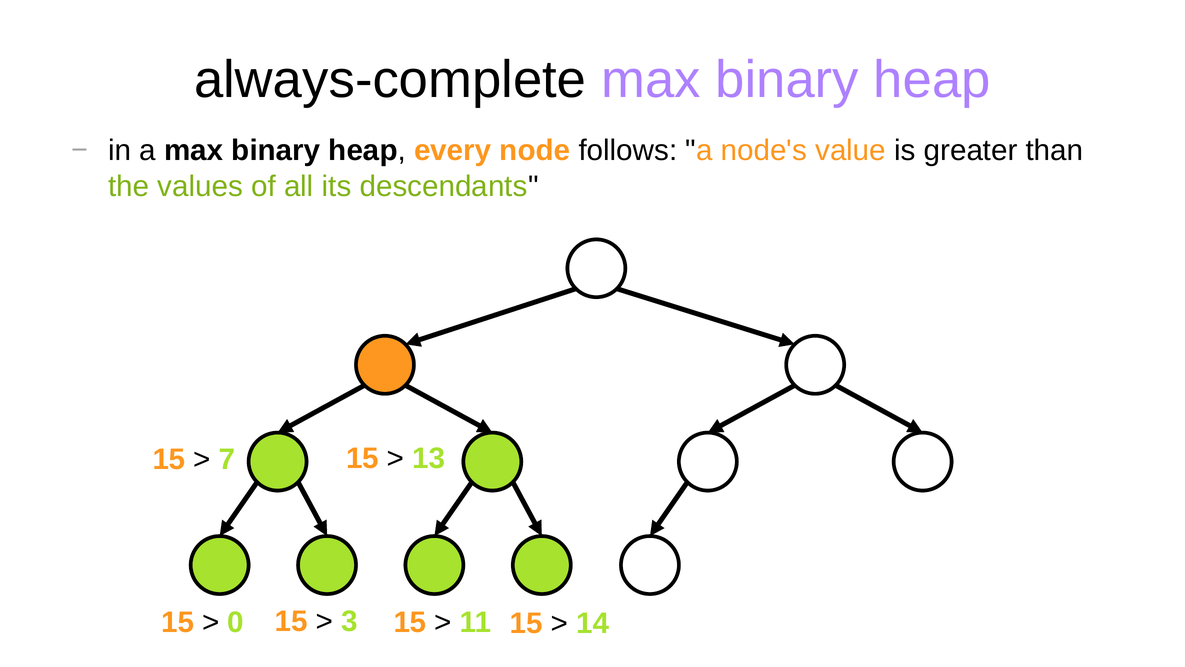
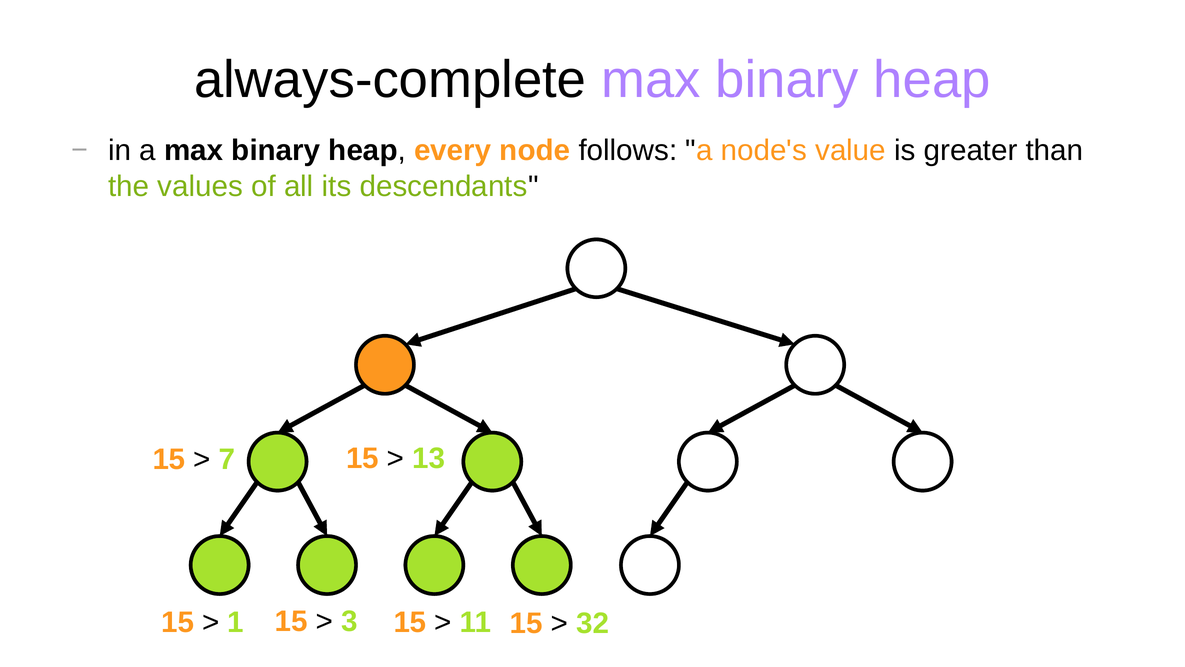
0 at (236, 622): 0 -> 1
14: 14 -> 32
